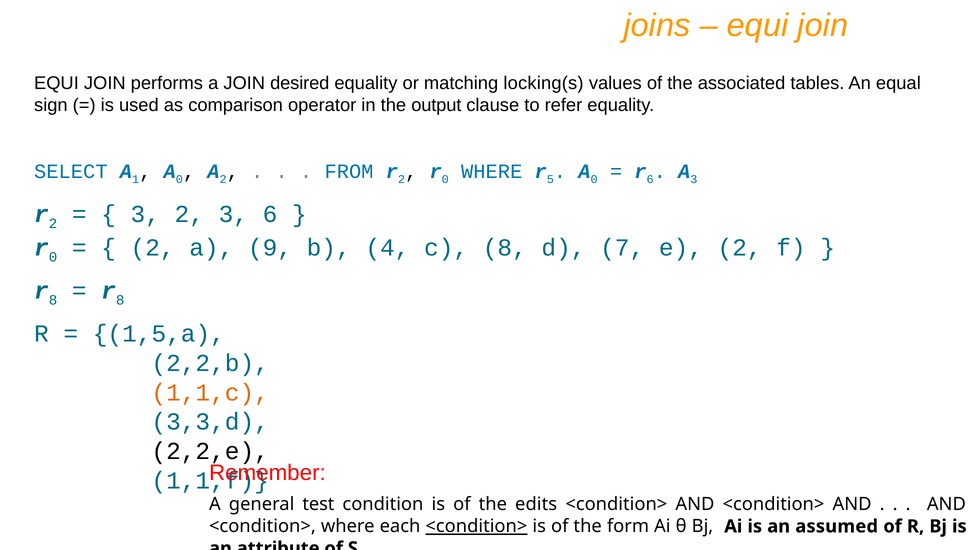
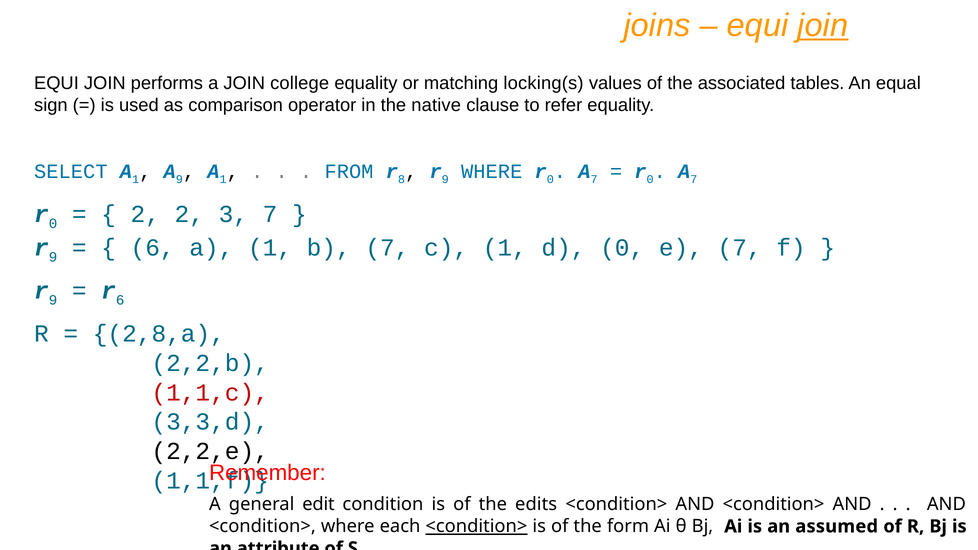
join at (823, 25) underline: none -> present
desired: desired -> college
output: output -> native
0 at (179, 180): 0 -> 9
2 at (223, 180): 2 -> 1
FROM r 2: 2 -> 8
0 at (445, 180): 0 -> 9
WHERE r 5: 5 -> 0
0 at (594, 180): 0 -> 7
6 at (650, 180): 6 -> 0
3 at (694, 180): 3 -> 7
2 at (53, 224): 2 -> 0
3 at (145, 214): 3 -> 2
3 6: 6 -> 7
0 at (53, 257): 0 -> 9
2 at (153, 248): 2 -> 6
9 at (270, 248): 9 -> 1
b 4: 4 -> 7
c 8: 8 -> 1
d 7: 7 -> 0
e 2: 2 -> 7
8 at (53, 300): 8 -> 9
8 at (120, 300): 8 -> 6
1,5,a: 1,5,a -> 2,8,a
1,1,c colour: orange -> red
test: test -> edit
